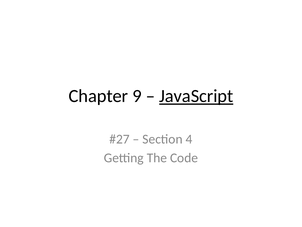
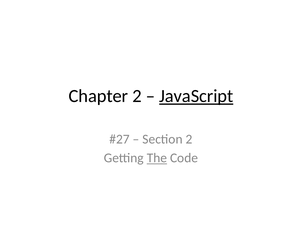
Chapter 9: 9 -> 2
Section 4: 4 -> 2
The underline: none -> present
